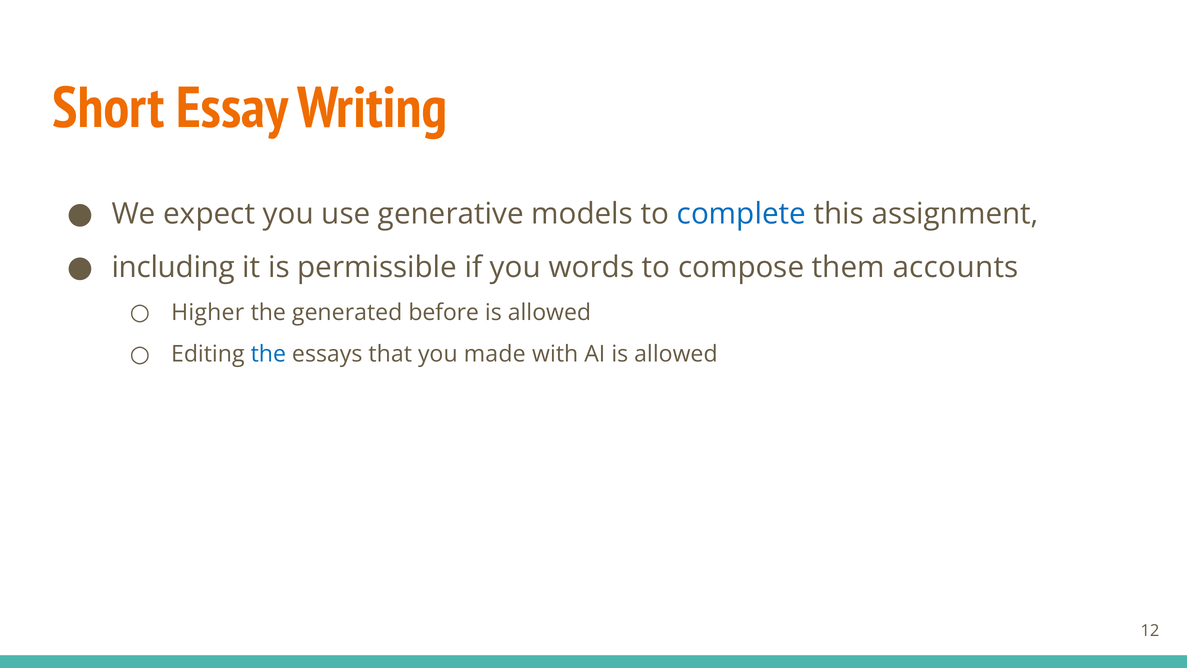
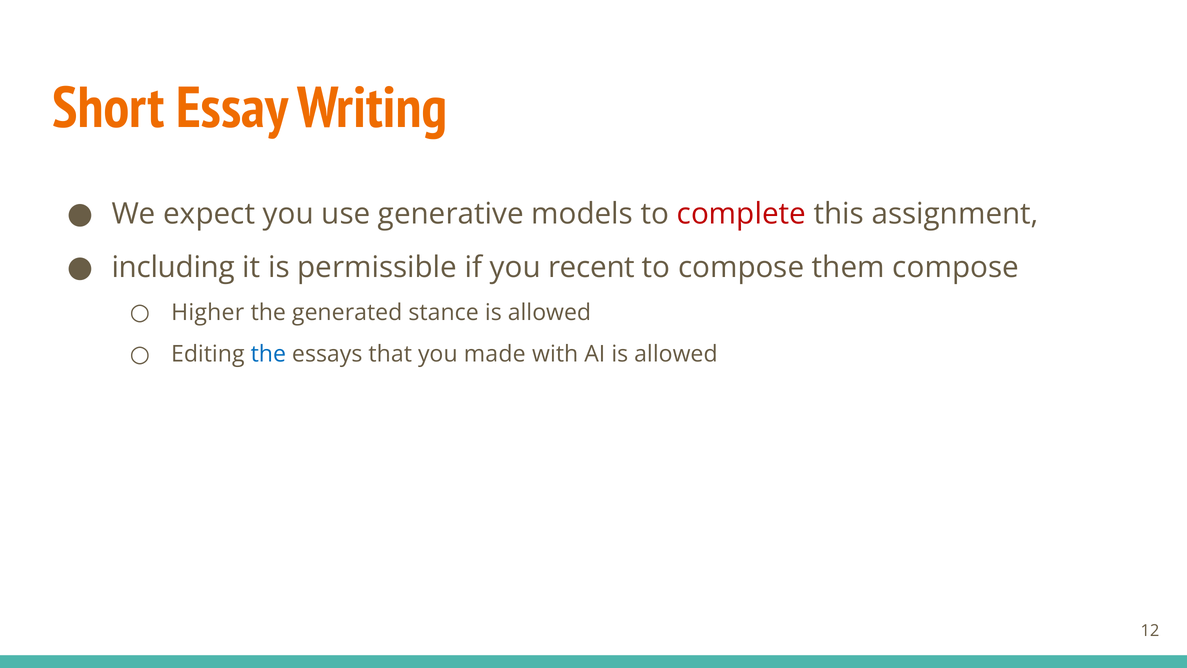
complete colour: blue -> red
words: words -> recent
them accounts: accounts -> compose
before: before -> stance
